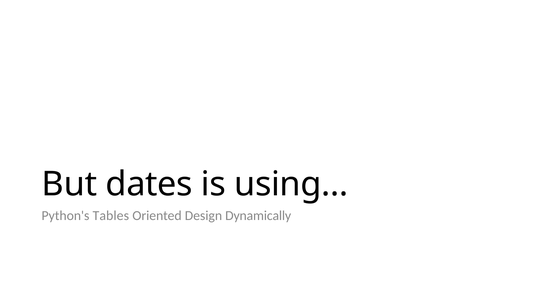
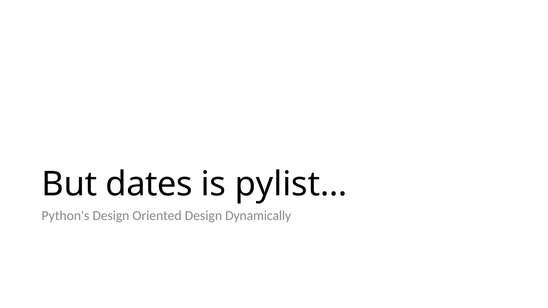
using…: using… -> pylist…
Python's Tables: Tables -> Design
